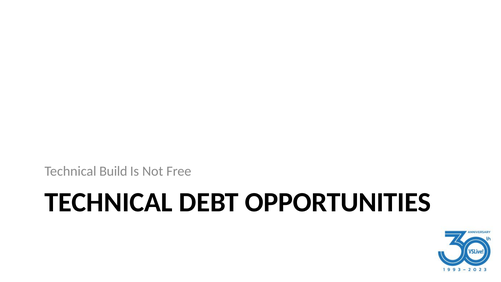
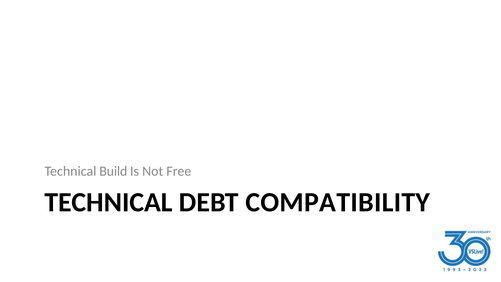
OPPORTUNITIES: OPPORTUNITIES -> COMPATIBILITY
